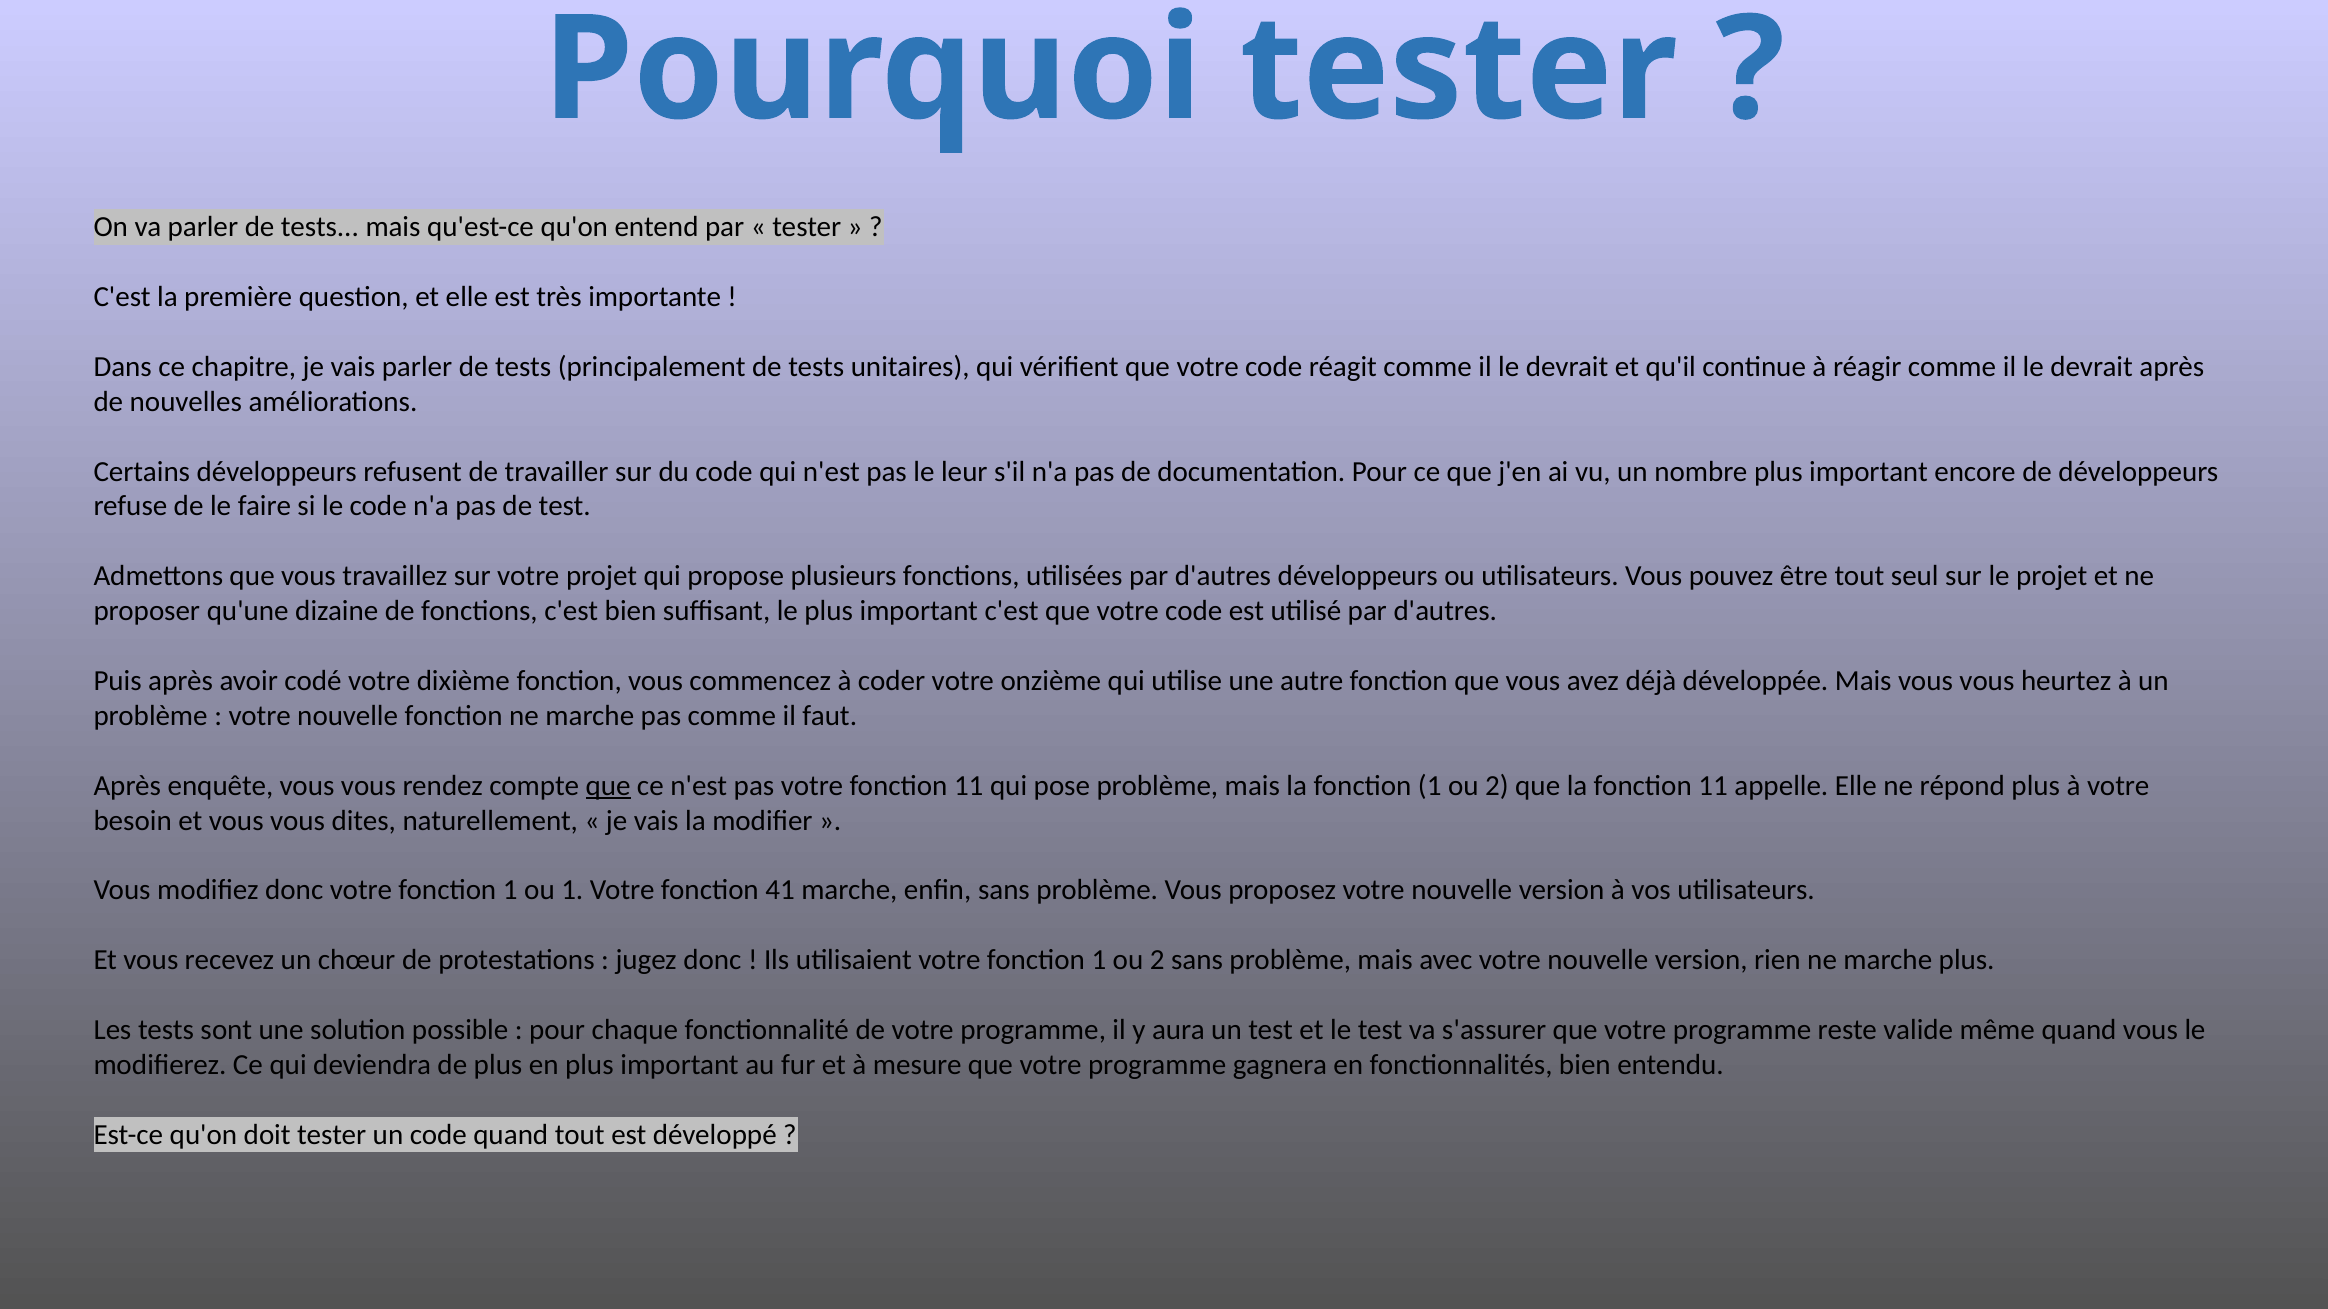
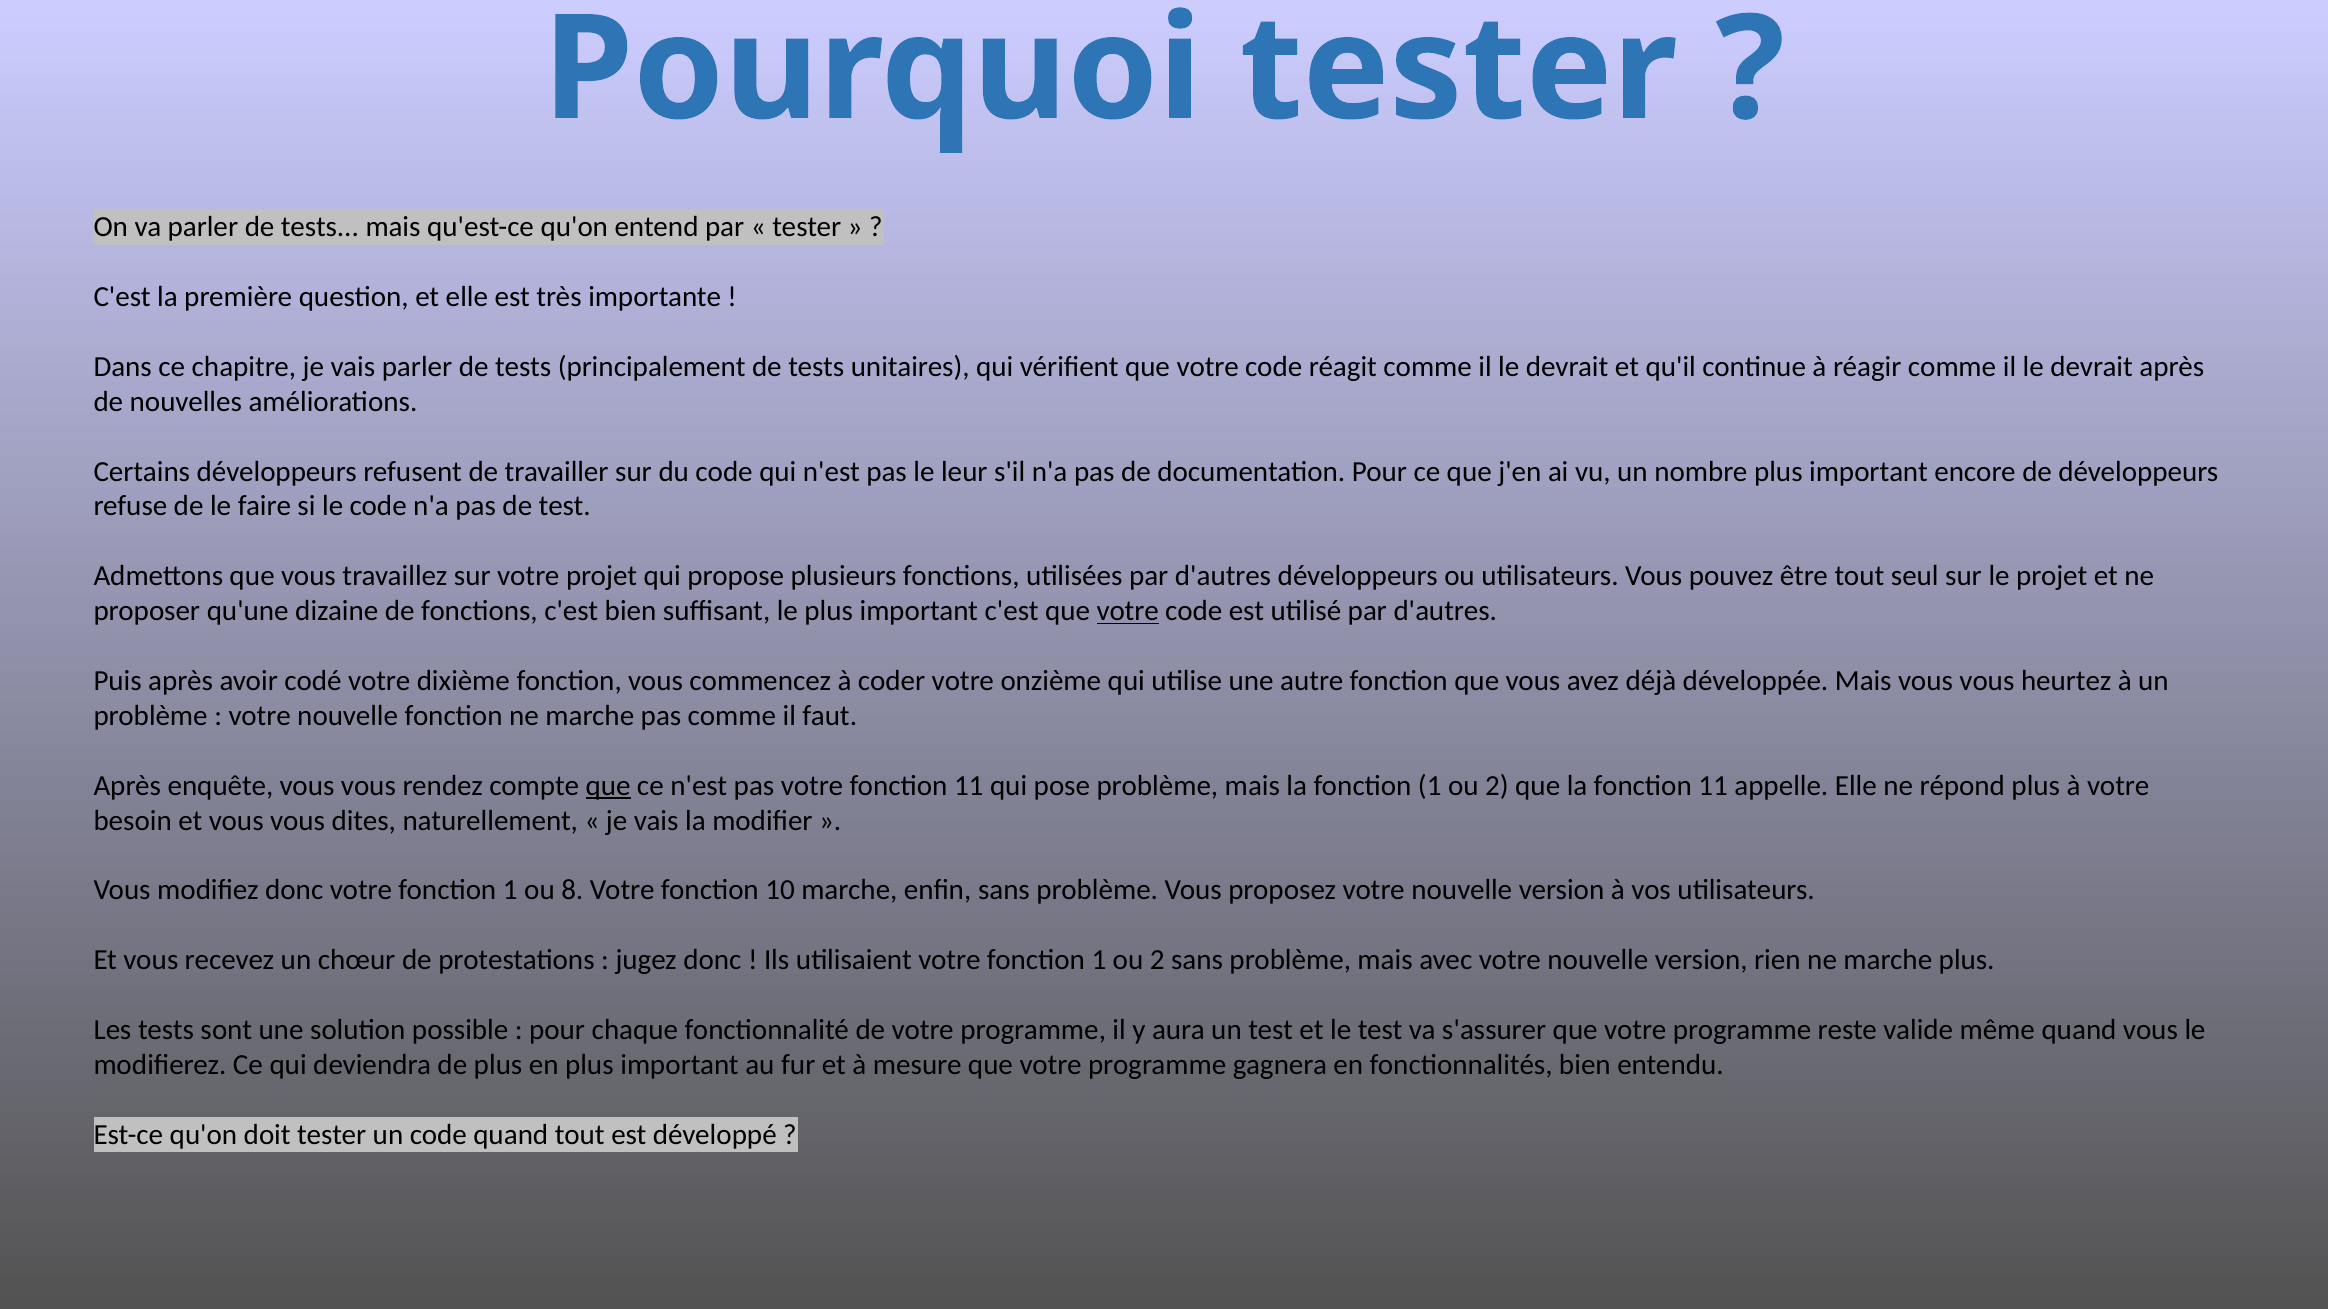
votre at (1128, 611) underline: none -> present
ou 1: 1 -> 8
41: 41 -> 10
